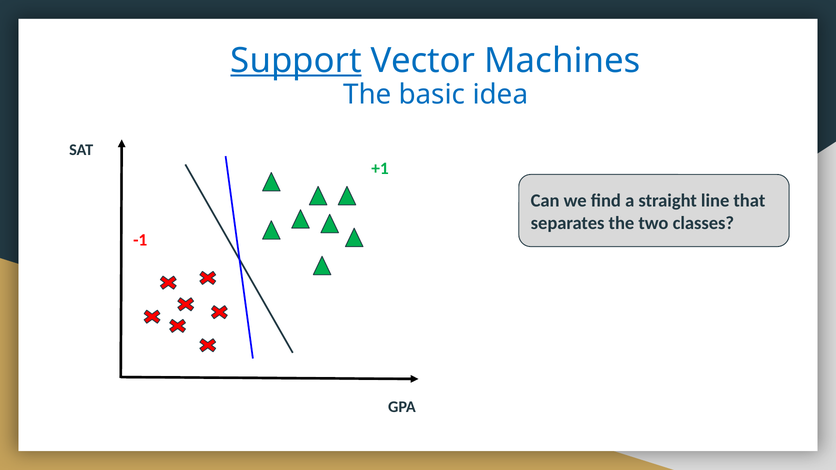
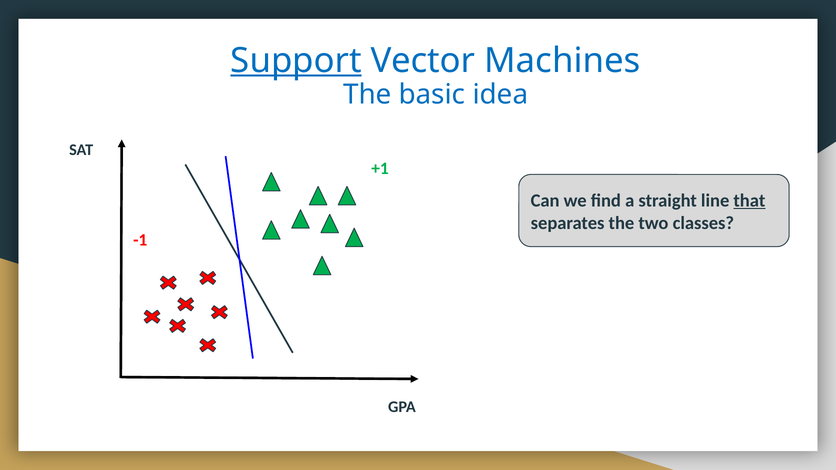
that underline: none -> present
